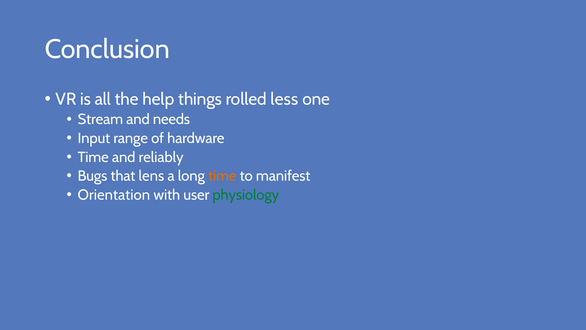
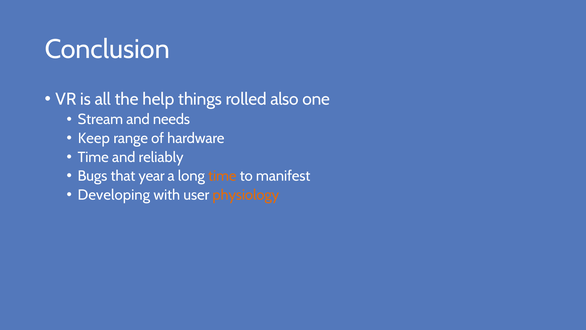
less: less -> also
Input: Input -> Keep
lens: lens -> year
Orientation: Orientation -> Developing
physiology colour: green -> orange
